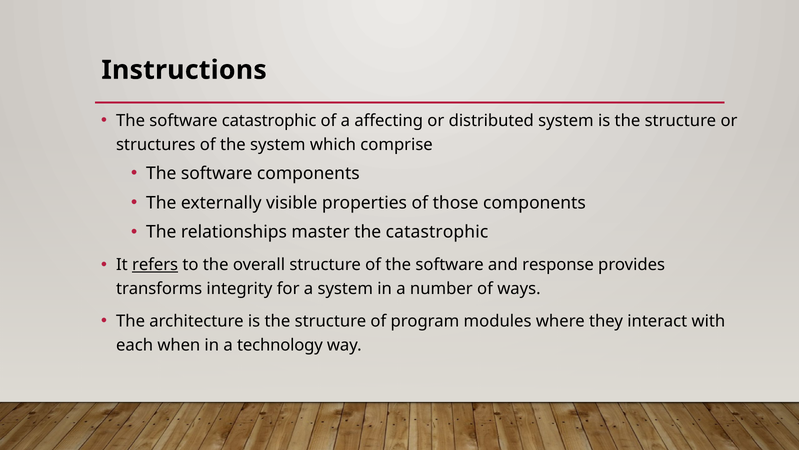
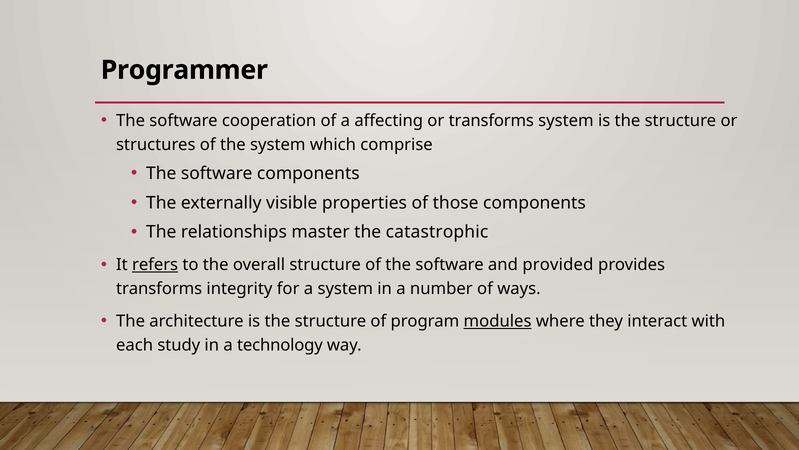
Instructions: Instructions -> Programmer
software catastrophic: catastrophic -> cooperation
or distributed: distributed -> transforms
response: response -> provided
modules underline: none -> present
when: when -> study
